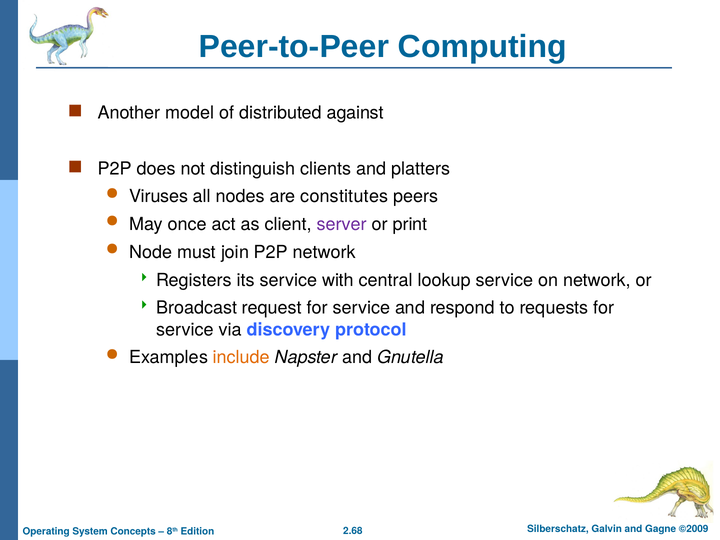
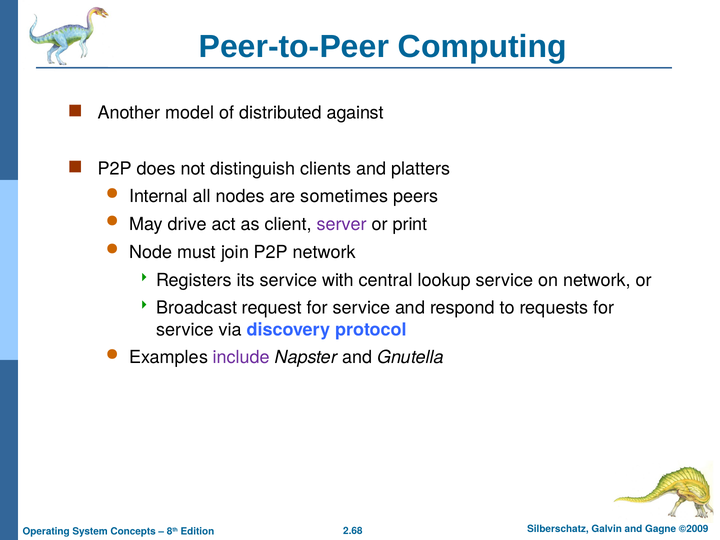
Viruses: Viruses -> Internal
constitutes: constitutes -> sometimes
once: once -> drive
include colour: orange -> purple
